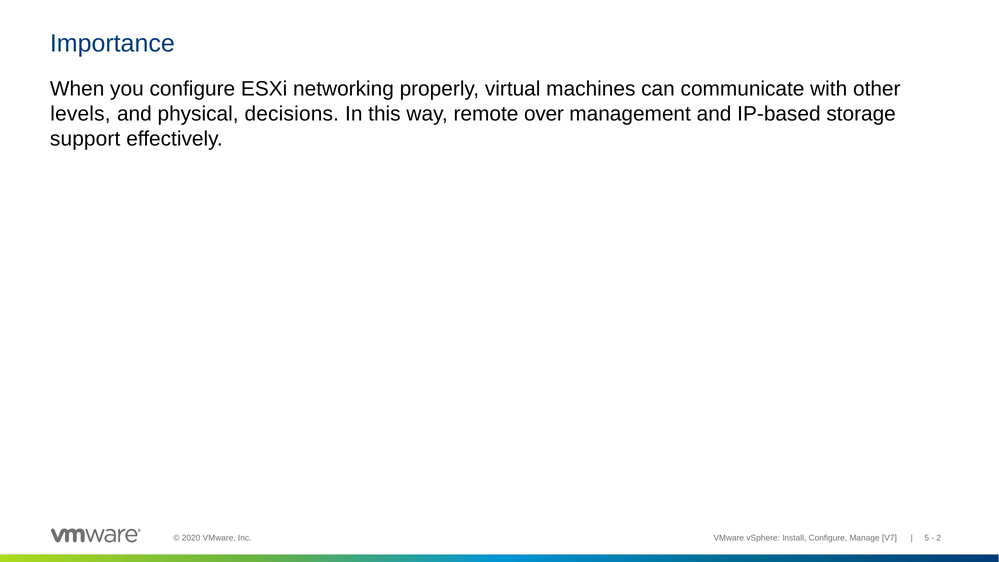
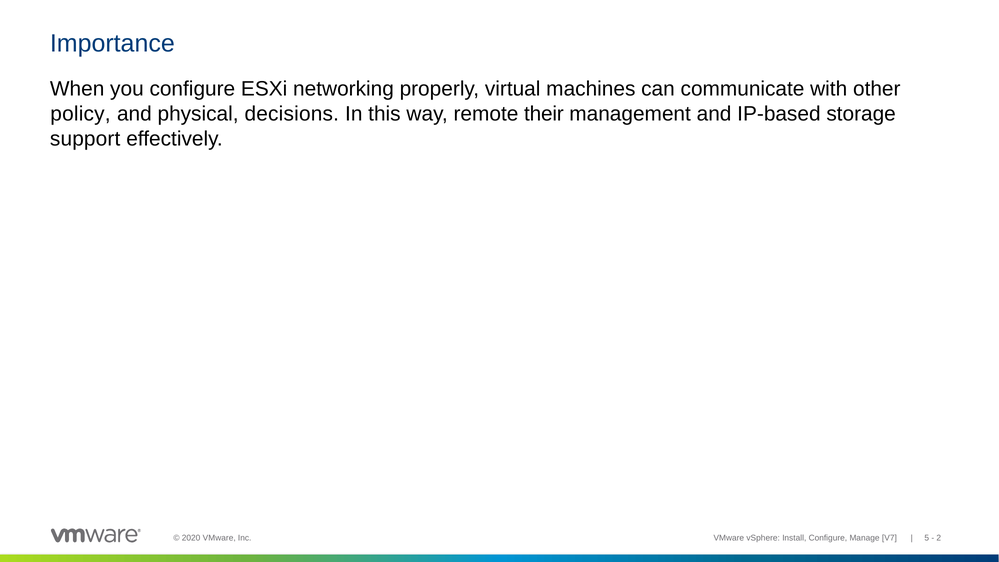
levels: levels -> policy
over: over -> their
